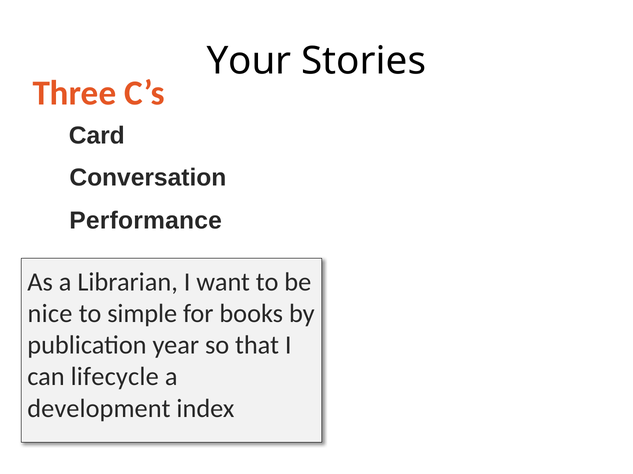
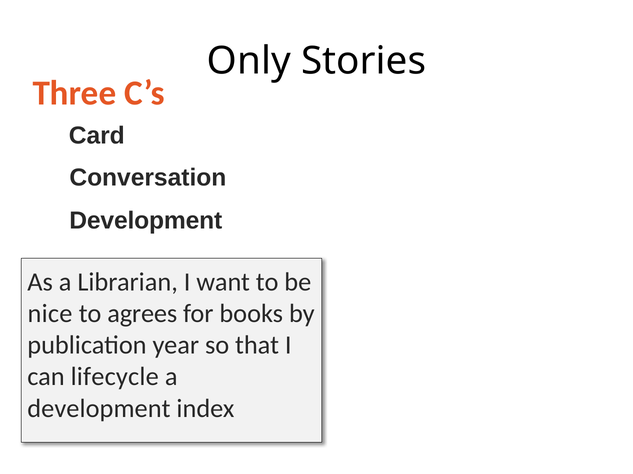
Your: Your -> Only
Performance at (146, 221): Performance -> Development
simple: simple -> agrees
